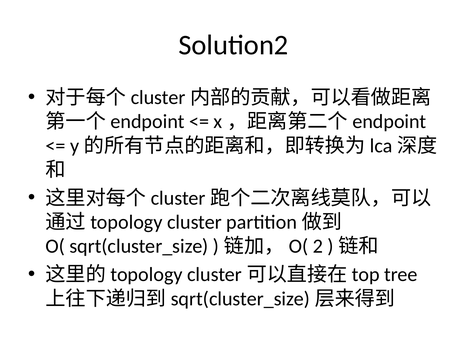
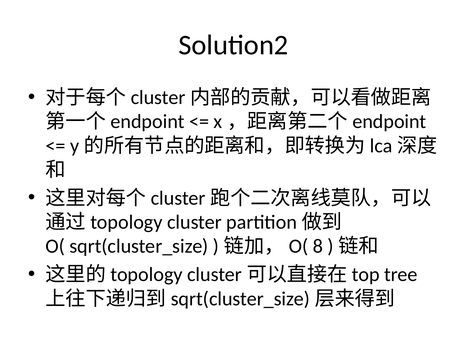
2: 2 -> 8
